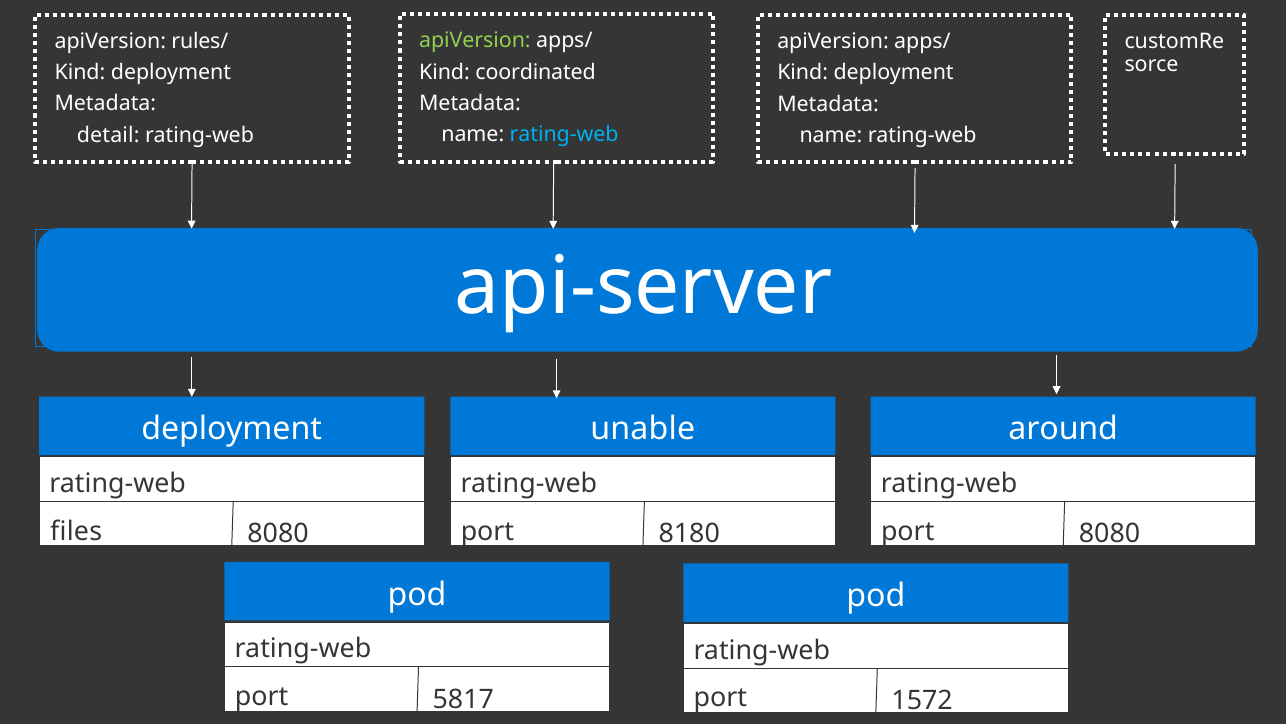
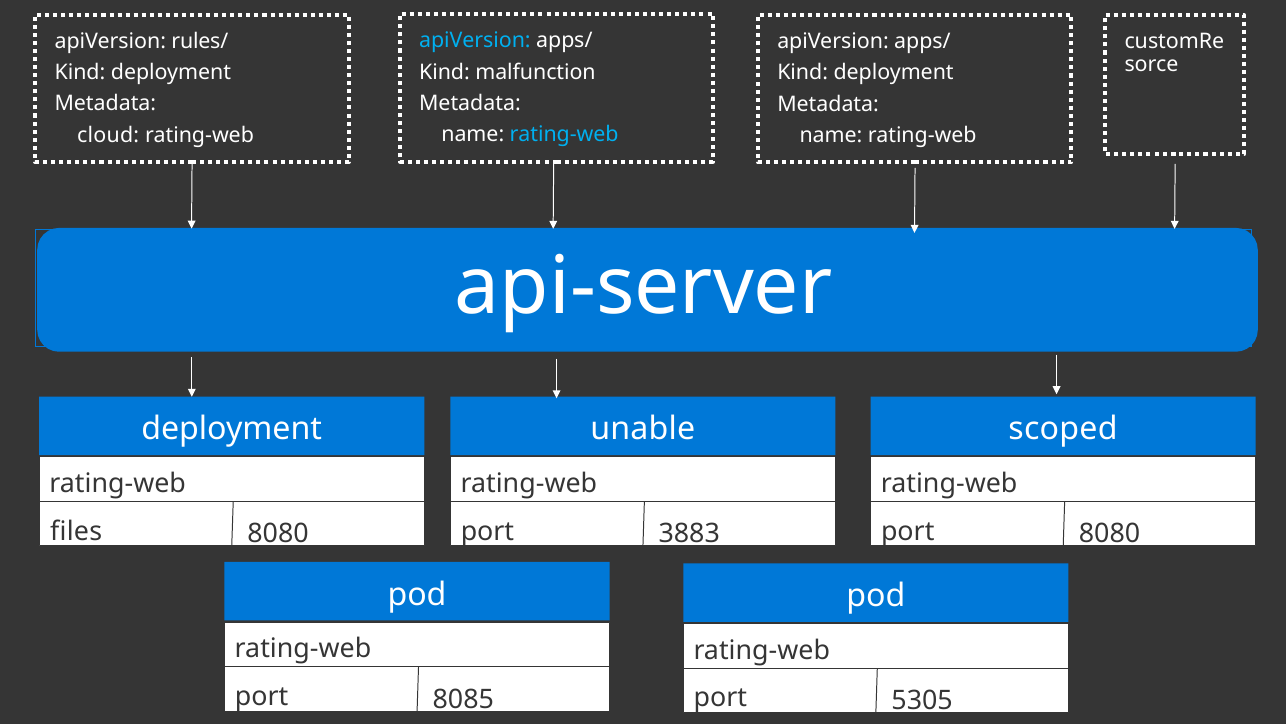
apiVersion at (475, 41) colour: light green -> light blue
coordinated: coordinated -> malfunction
detail: detail -> cloud
around: around -> scoped
8180: 8180 -> 3883
5817: 5817 -> 8085
1572: 1572 -> 5305
